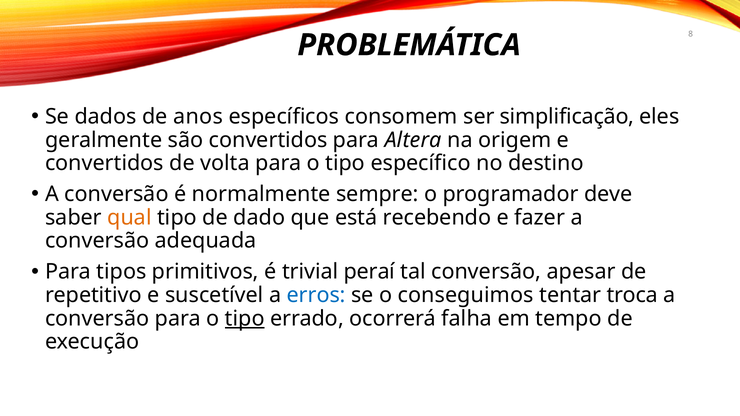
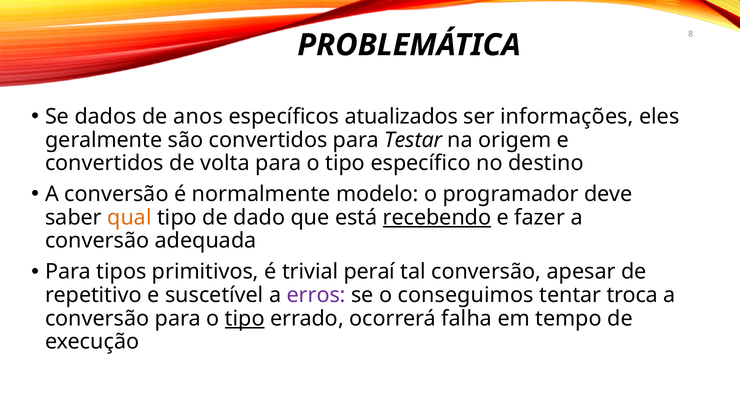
consomem: consomem -> atualizados
simplificação: simplificação -> informações
Altera: Altera -> Testar
sempre: sempre -> modelo
recebendo underline: none -> present
erros colour: blue -> purple
